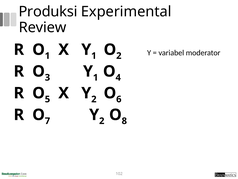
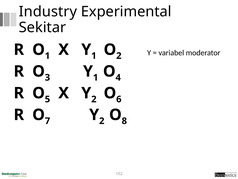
Produksi: Produksi -> Industry
Review: Review -> Sekitar
